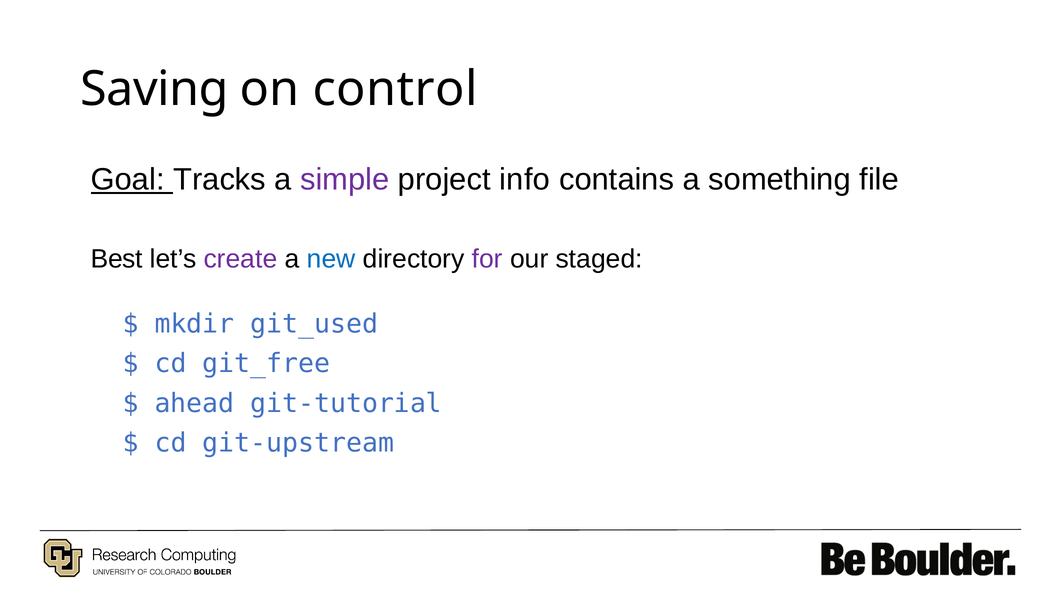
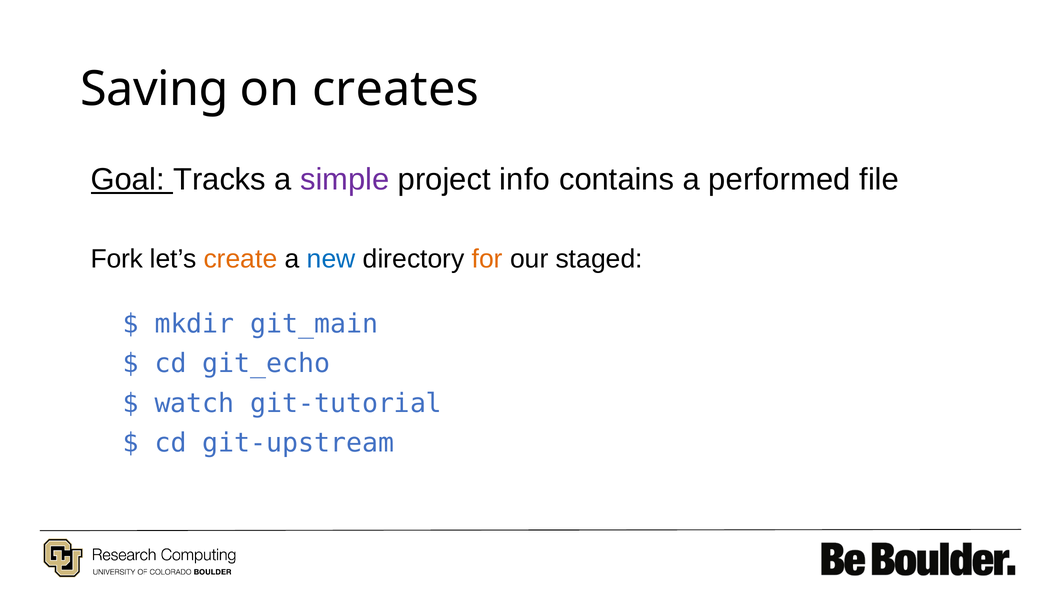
control: control -> creates
something: something -> performed
Best: Best -> Fork
create colour: purple -> orange
for colour: purple -> orange
git_used: git_used -> git_main
git_free: git_free -> git_echo
ahead: ahead -> watch
